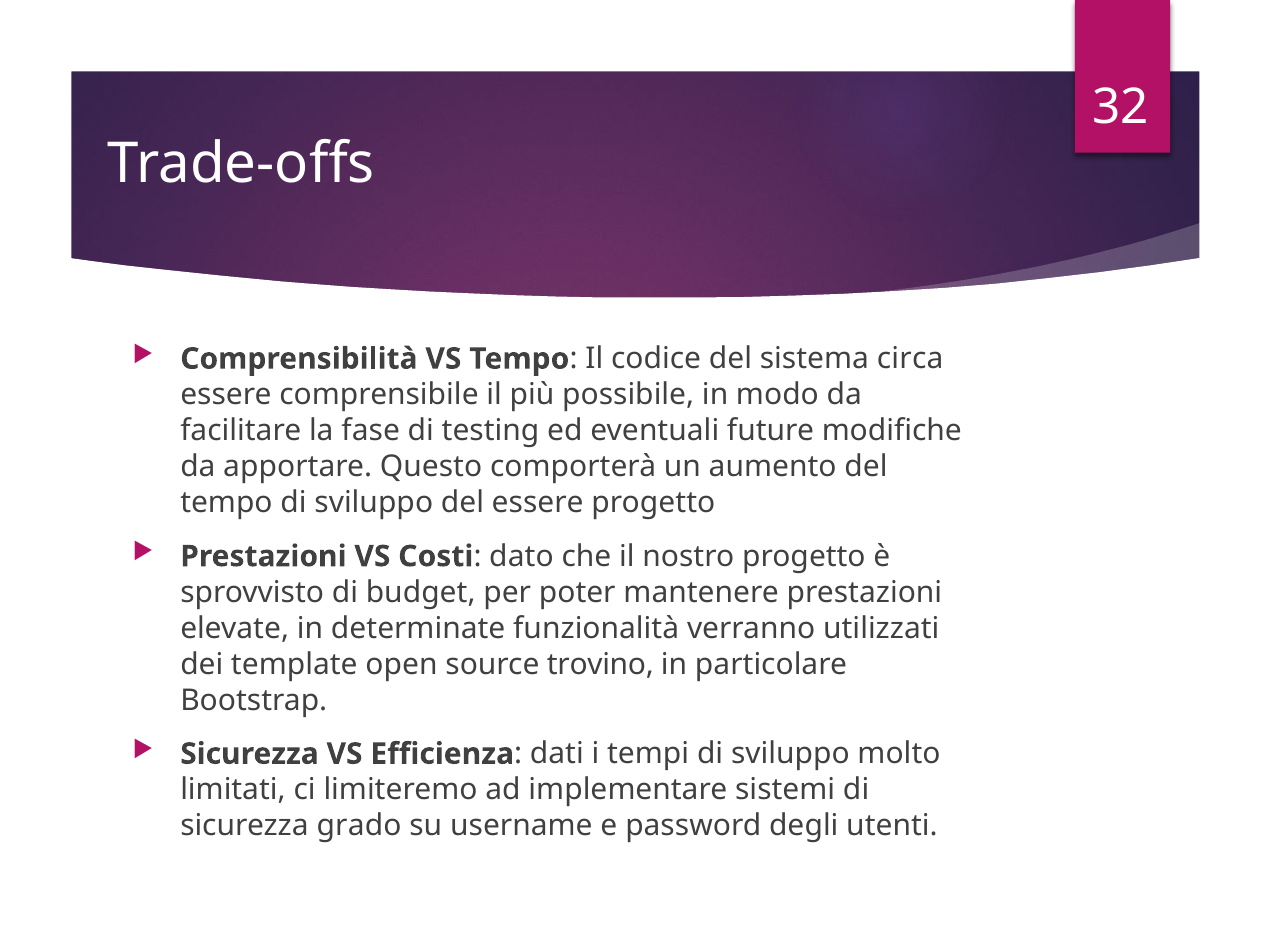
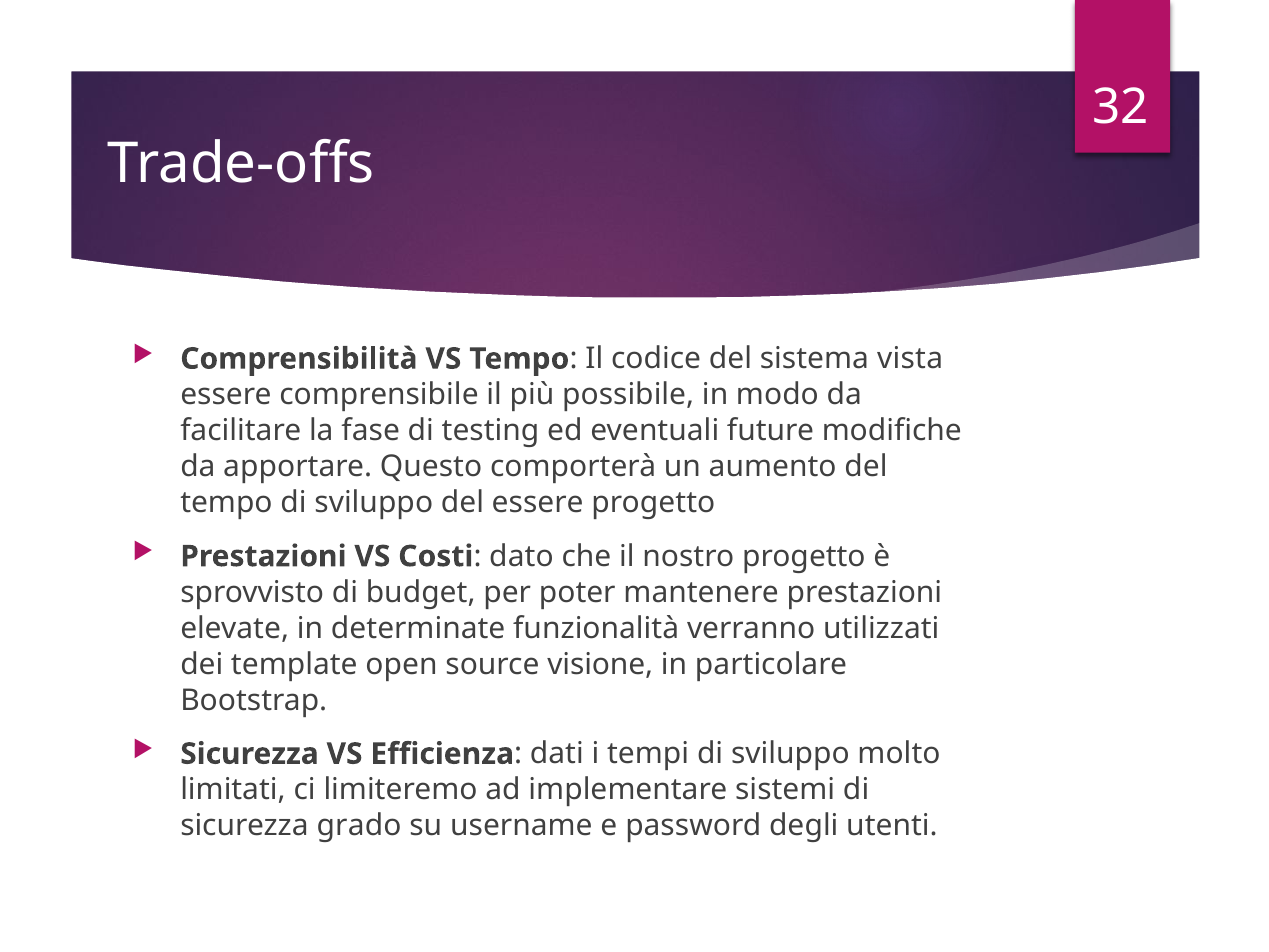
circa: circa -> vista
trovino: trovino -> visione
